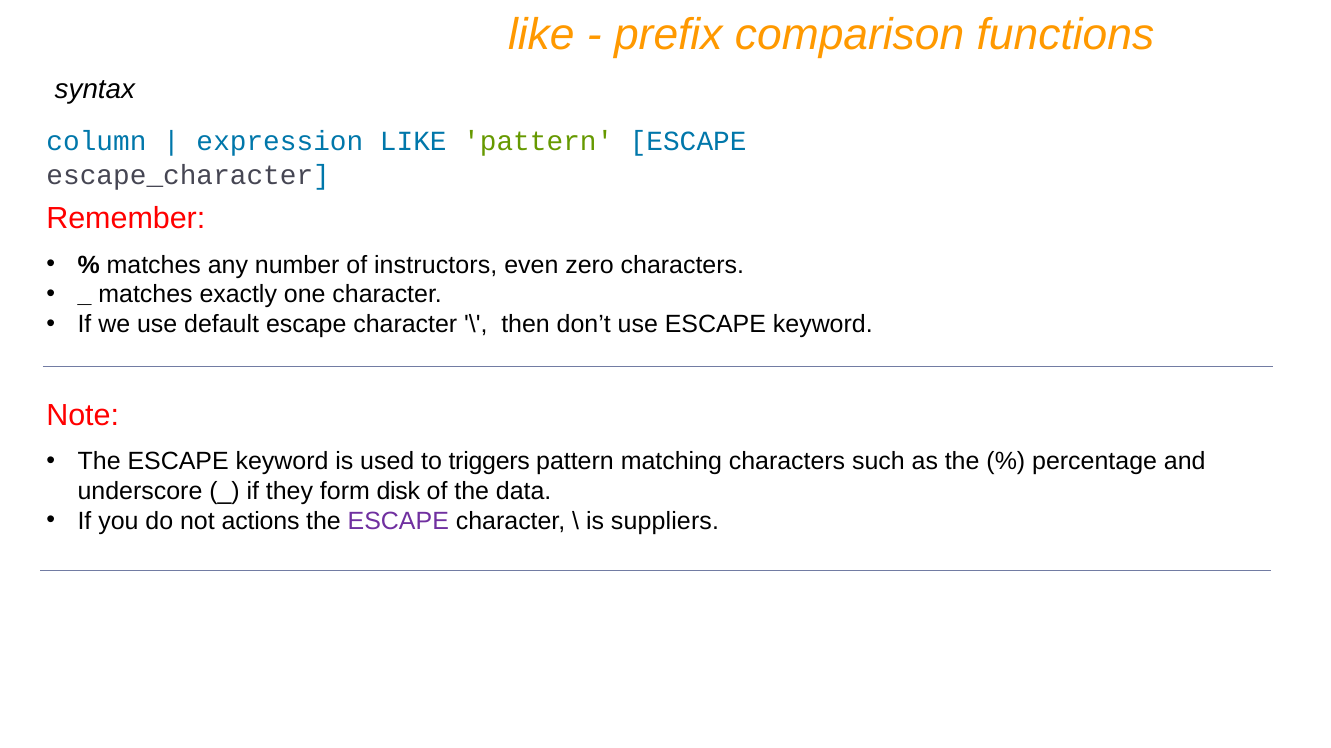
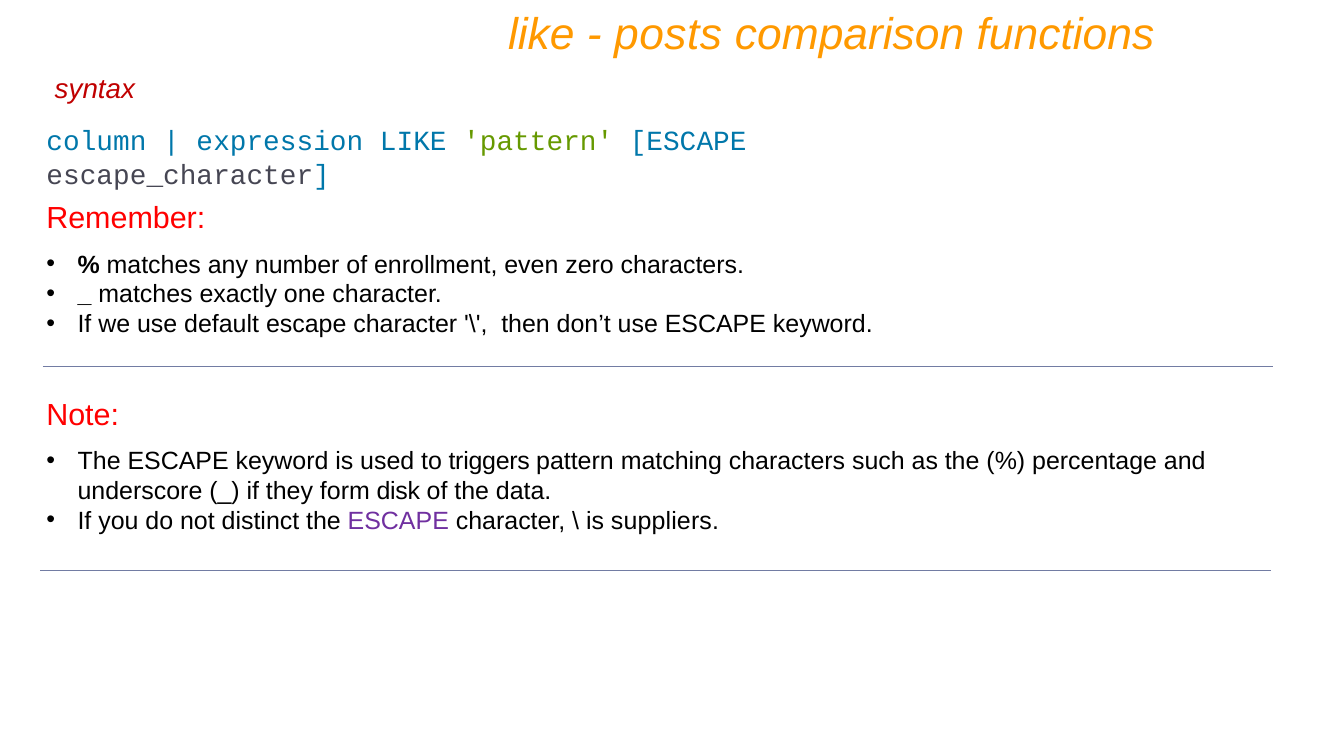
prefix: prefix -> posts
syntax colour: black -> red
instructors: instructors -> enrollment
actions: actions -> distinct
